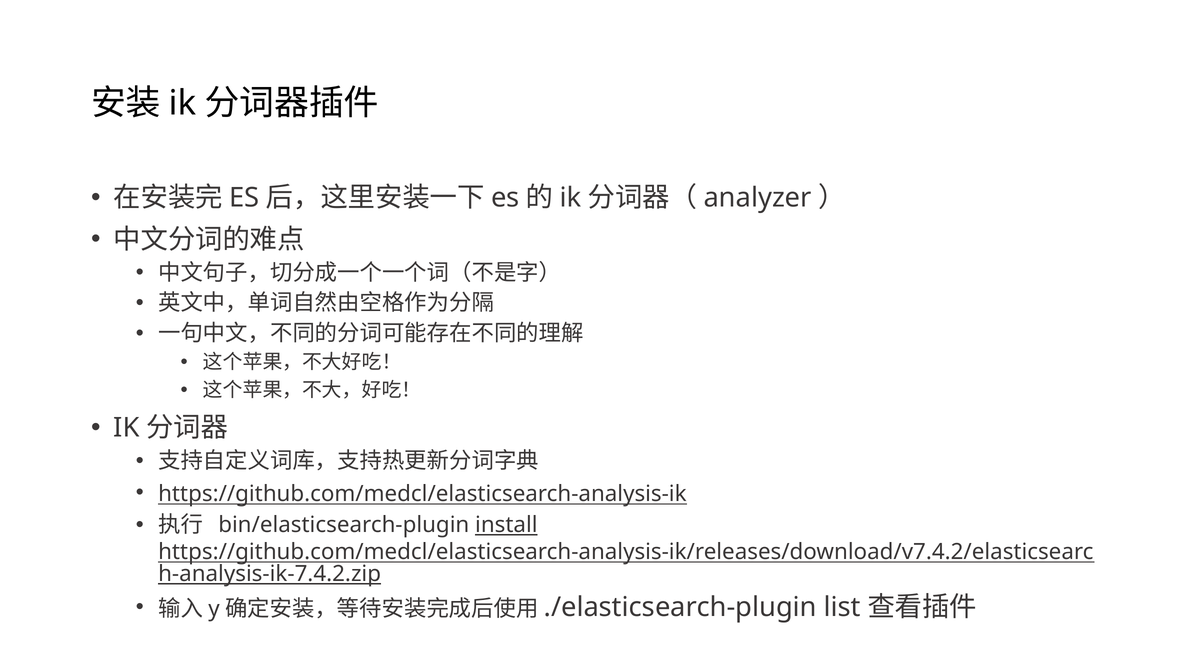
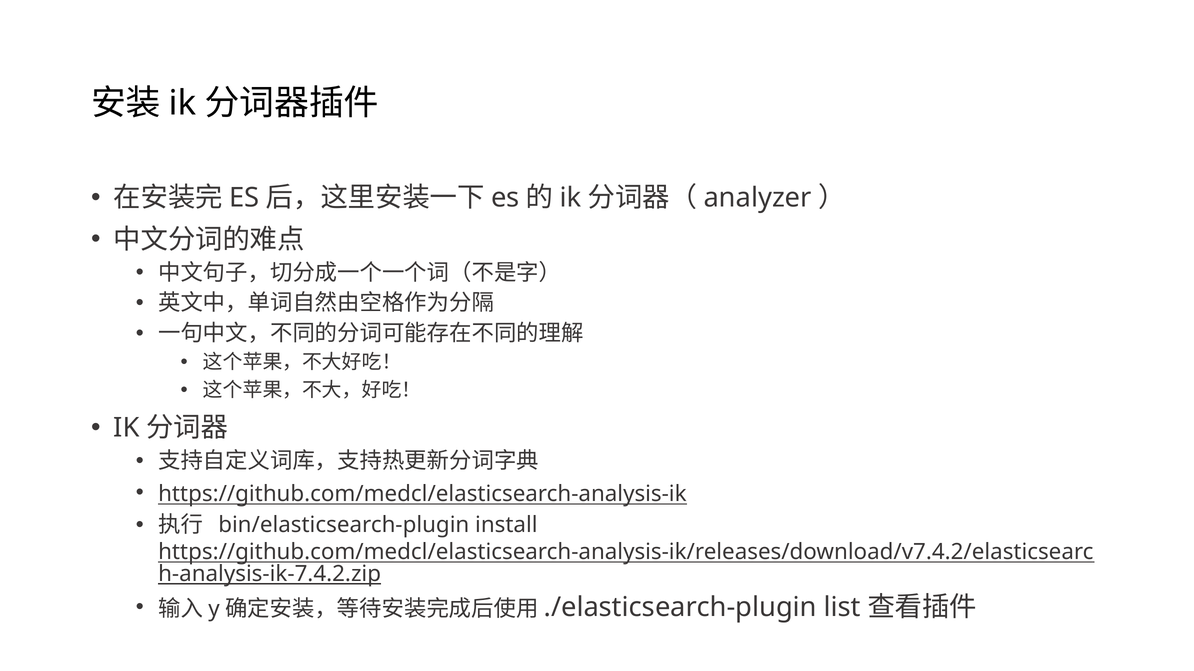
install underline: present -> none
